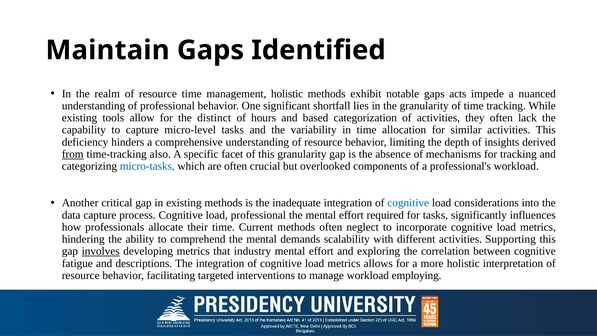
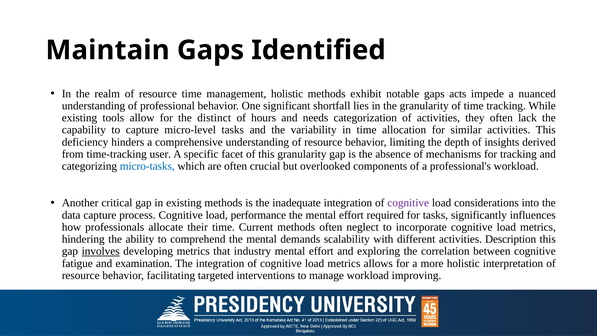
based: based -> needs
from underline: present -> none
also: also -> user
cognitive at (408, 203) colour: blue -> purple
load professional: professional -> performance
Supporting: Supporting -> Description
descriptions: descriptions -> examination
employing: employing -> improving
